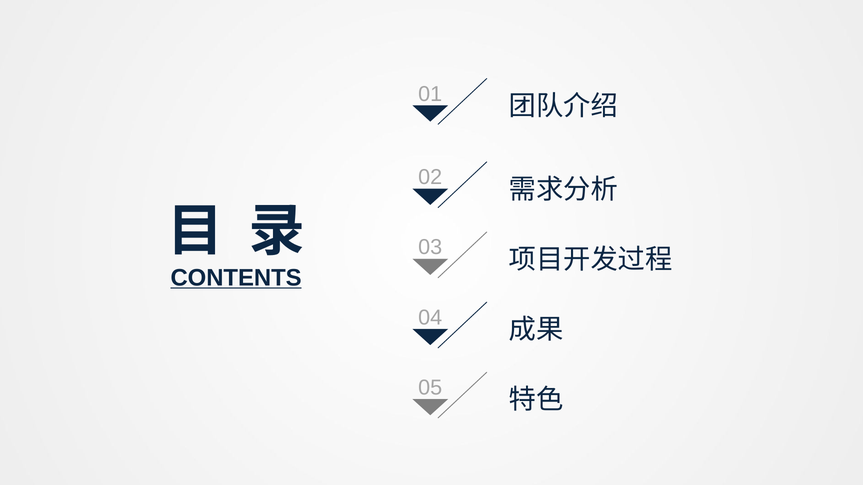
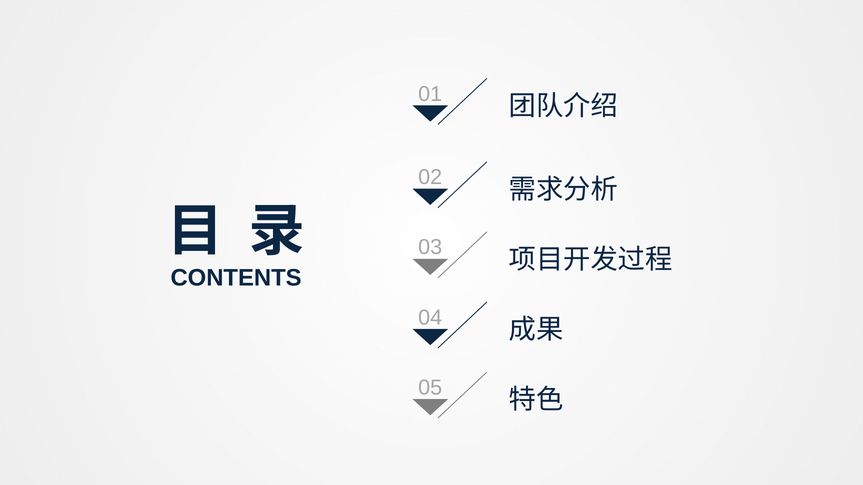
CONTENTS underline: present -> none
